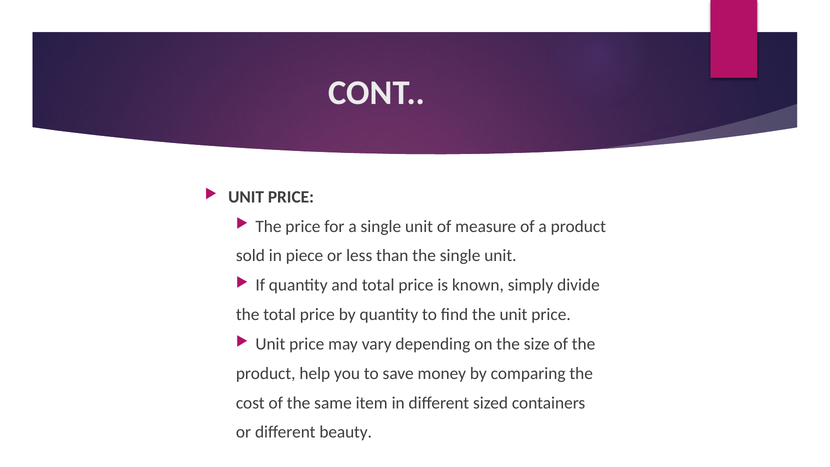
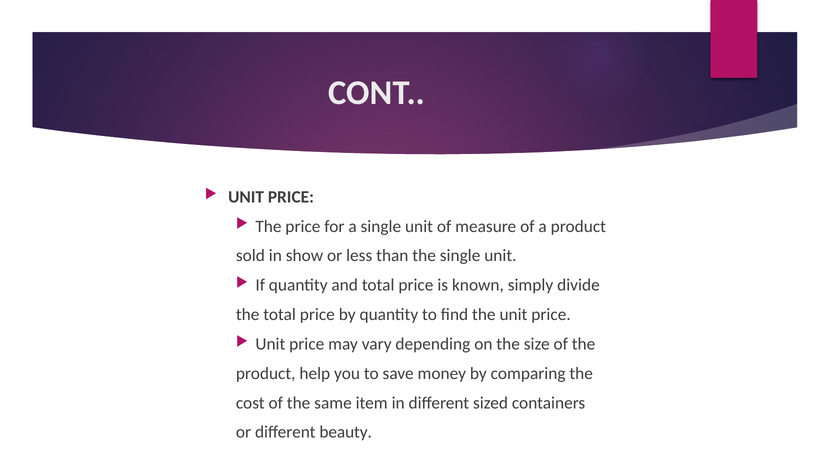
piece: piece -> show
